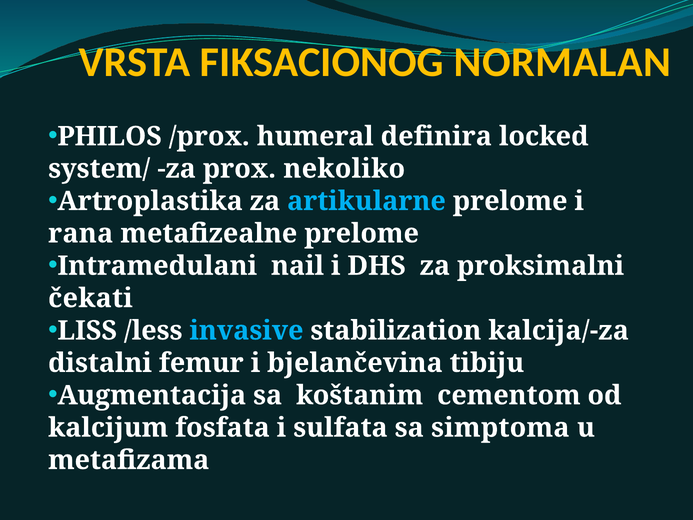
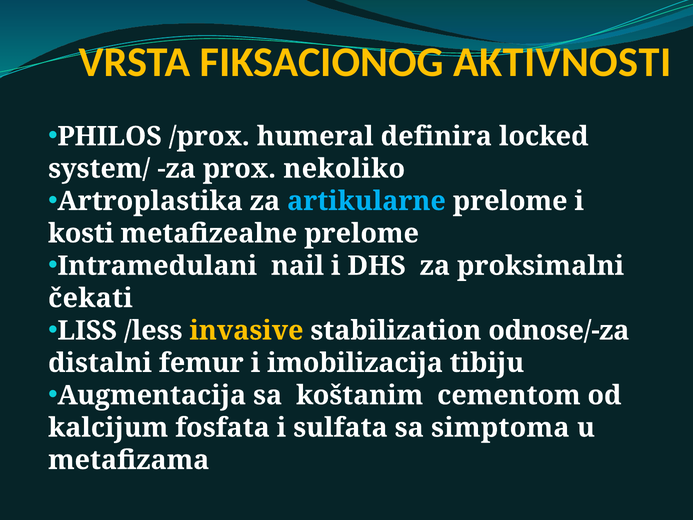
NORMALAN: NORMALAN -> AKTIVNOSTI
rana: rana -> kosti
invasive colour: light blue -> yellow
kalcija/-za: kalcija/-za -> odnose/-za
bjelančevina: bjelančevina -> imobilizacija
